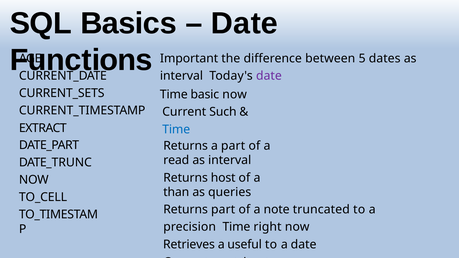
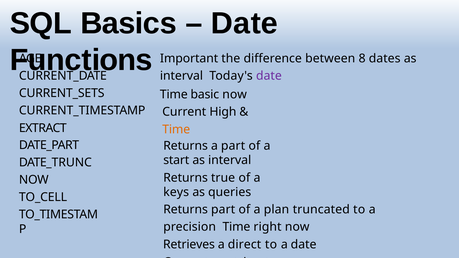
5: 5 -> 8
Such: Such -> High
Time at (176, 129) colour: blue -> orange
read: read -> start
host: host -> true
than: than -> keys
note: note -> plan
useful: useful -> direct
